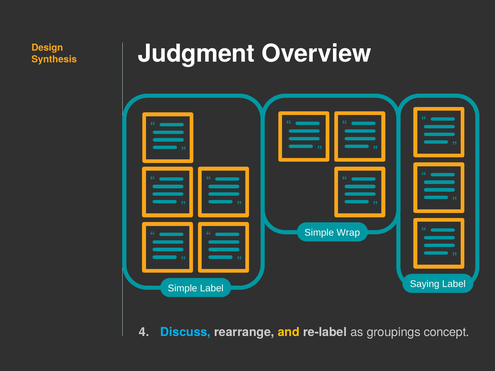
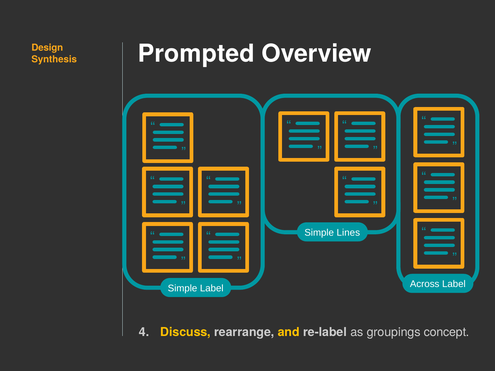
Judgment: Judgment -> Prompted
Wrap: Wrap -> Lines
Saying: Saying -> Across
Discuss colour: light blue -> yellow
